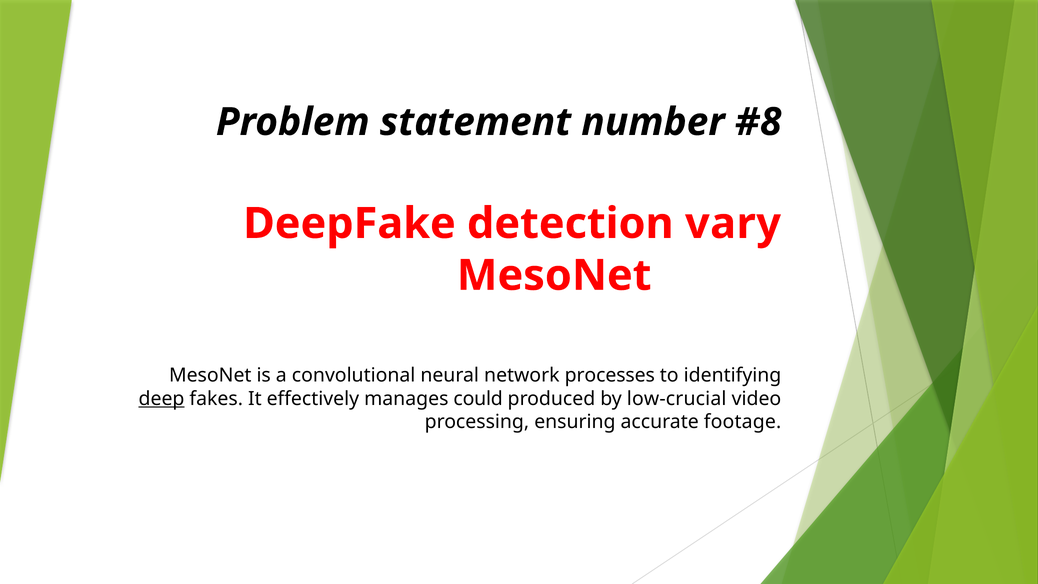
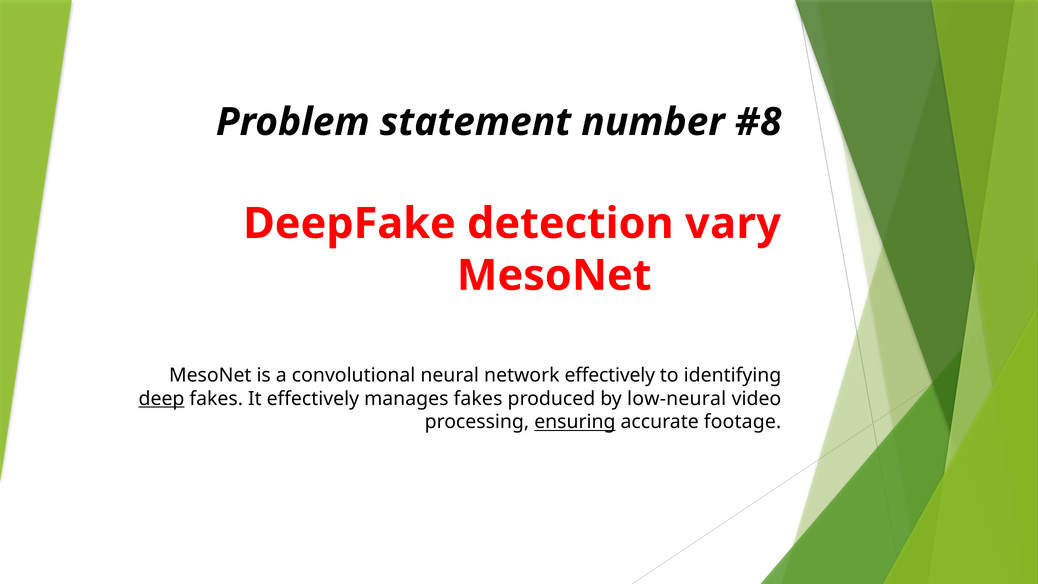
network processes: processes -> effectively
manages could: could -> fakes
low-crucial: low-crucial -> low-neural
ensuring underline: none -> present
